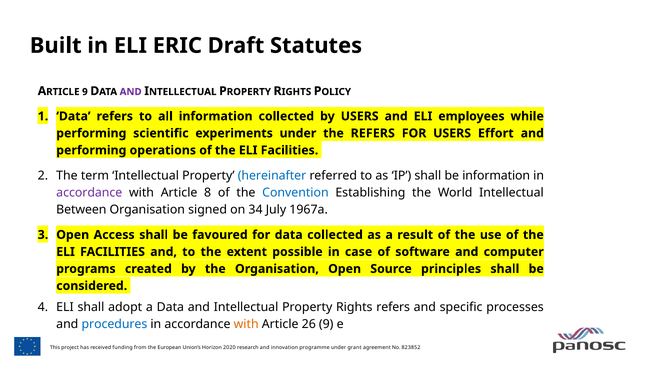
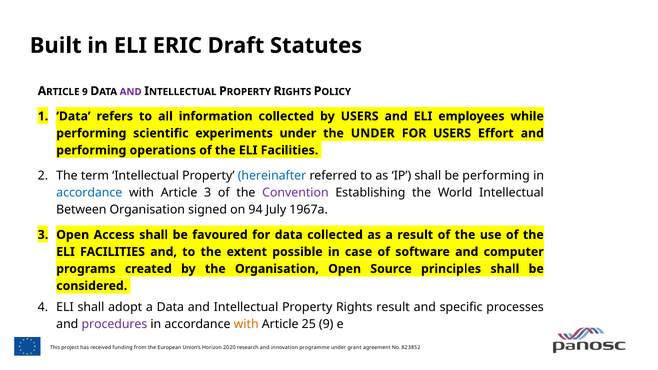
the REFERS: REFERS -> UNDER
be information: information -> performing
accordance at (89, 193) colour: purple -> blue
Article 8: 8 -> 3
Convention colour: blue -> purple
34: 34 -> 94
Rights refers: refers -> result
procedures colour: blue -> purple
26: 26 -> 25
